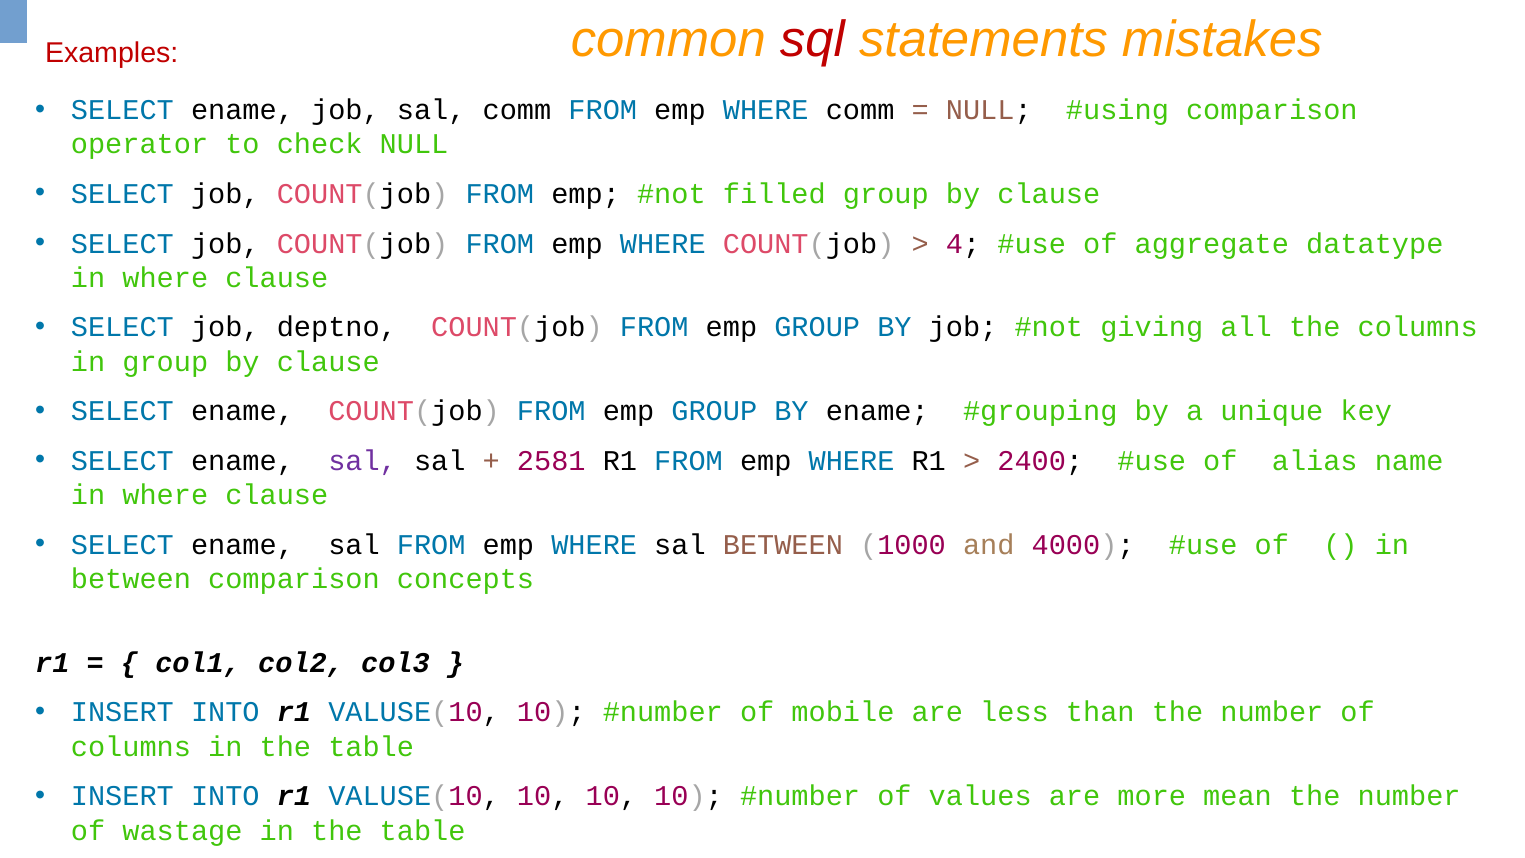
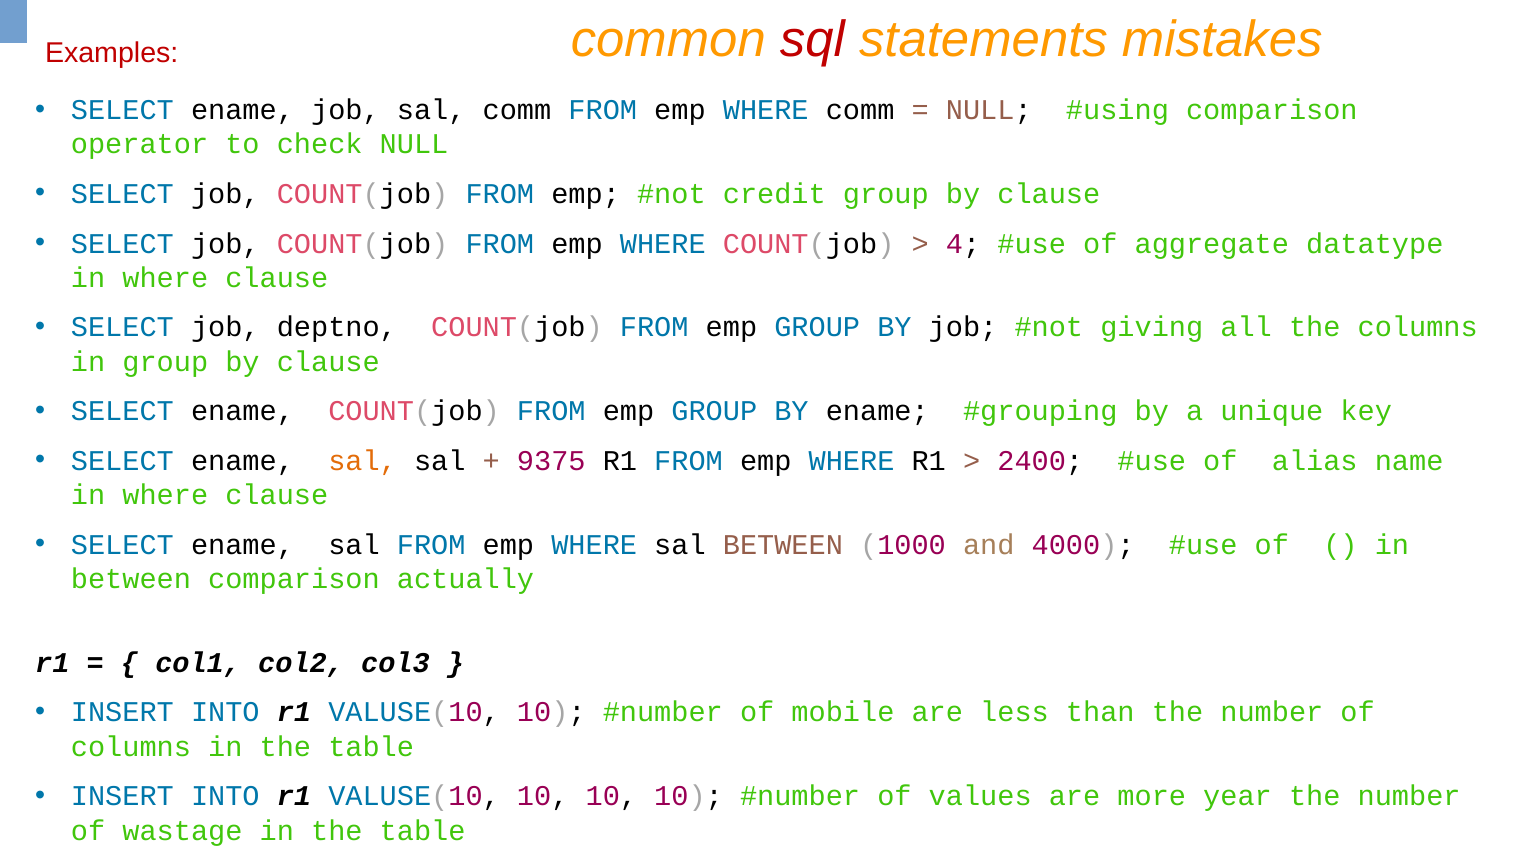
filled: filled -> credit
sal at (363, 461) colour: purple -> orange
2581: 2581 -> 9375
concepts: concepts -> actually
mean: mean -> year
